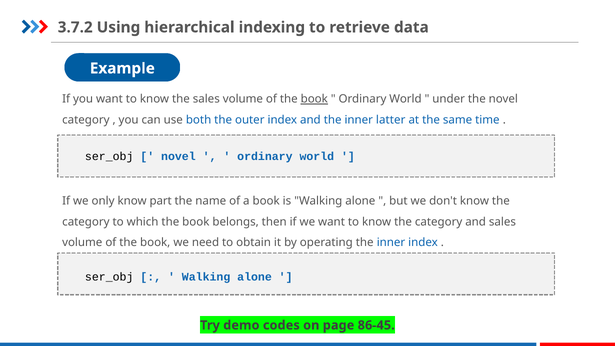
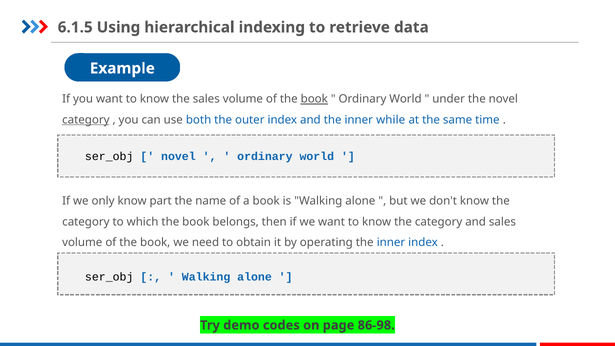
3.7.2: 3.7.2 -> 6.1.5
category at (86, 120) underline: none -> present
latter: latter -> while
86-45: 86-45 -> 86-98
